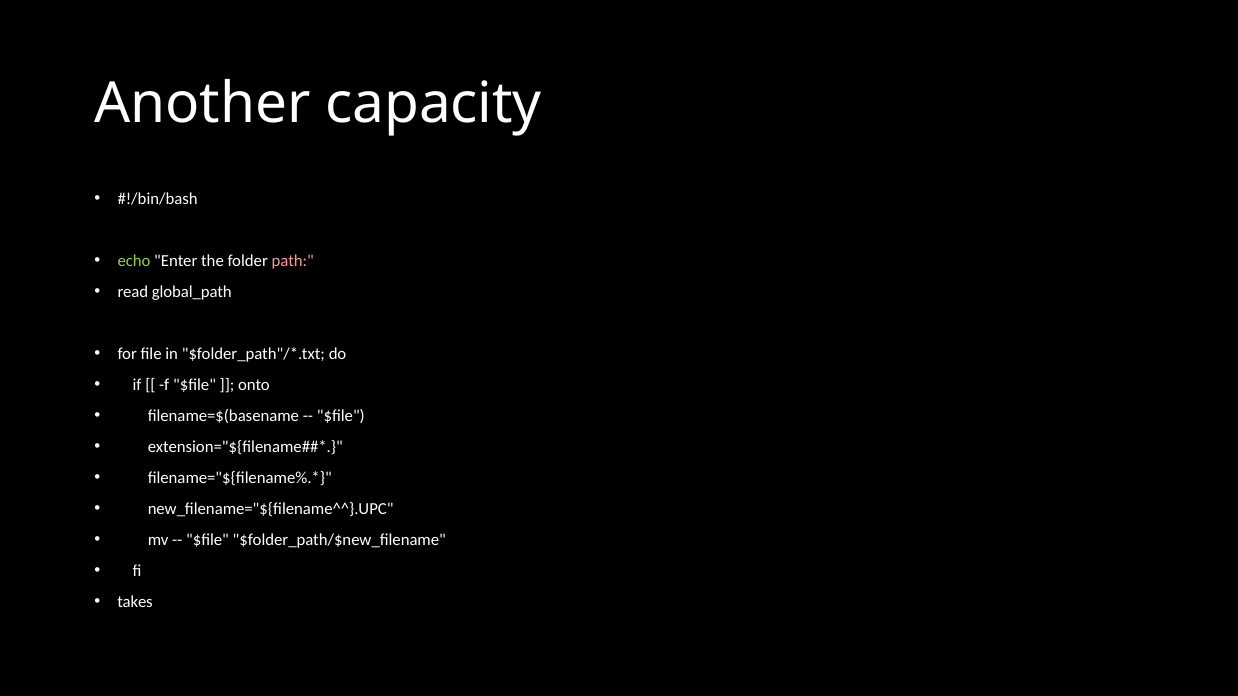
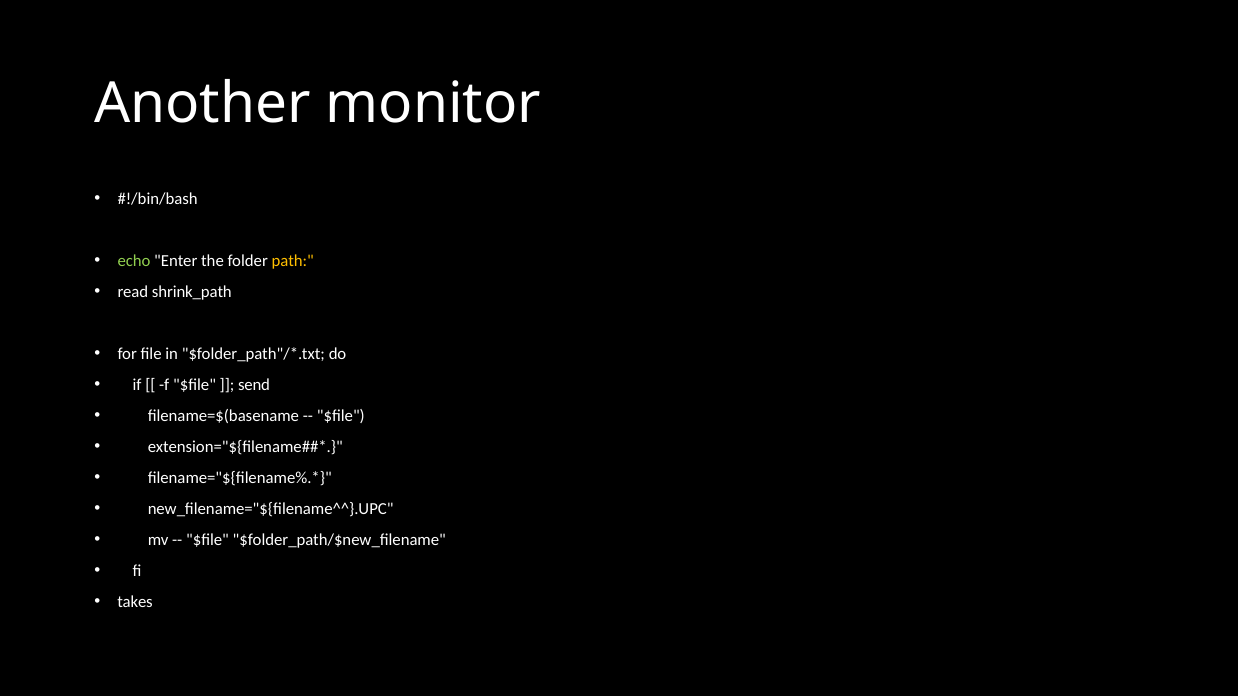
capacity: capacity -> monitor
path colour: pink -> yellow
global_path: global_path -> shrink_path
onto: onto -> send
